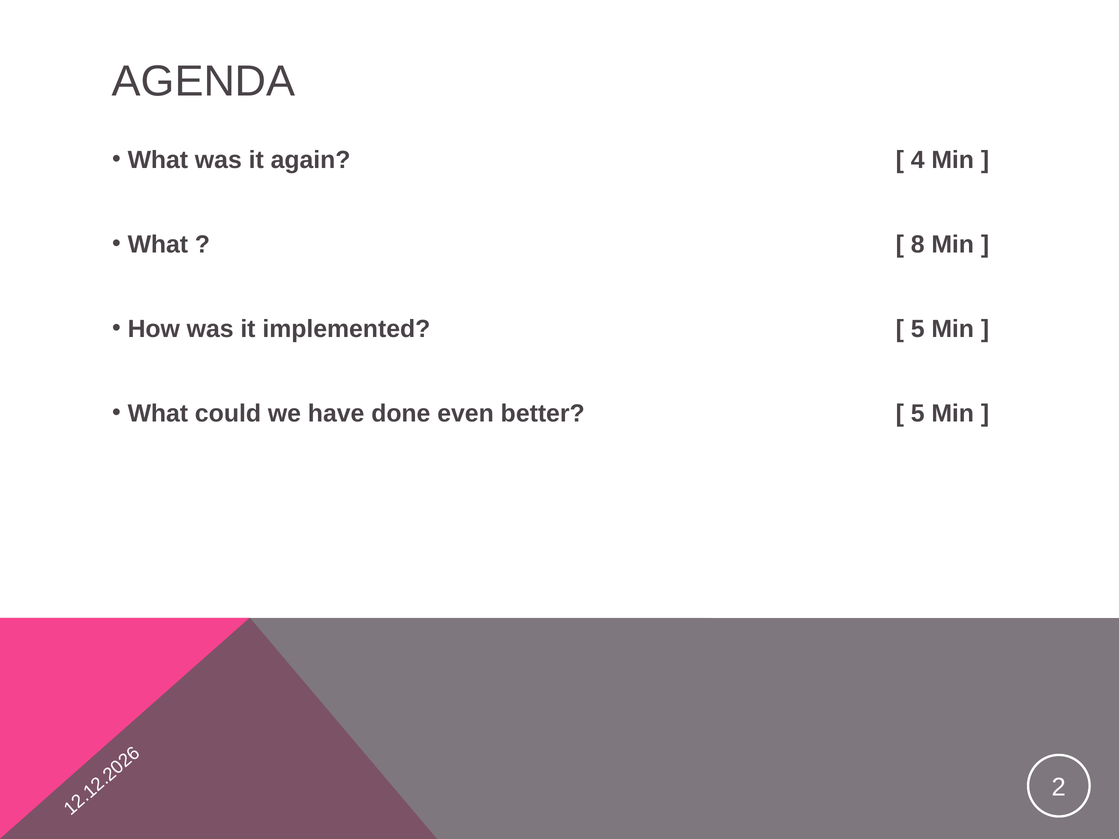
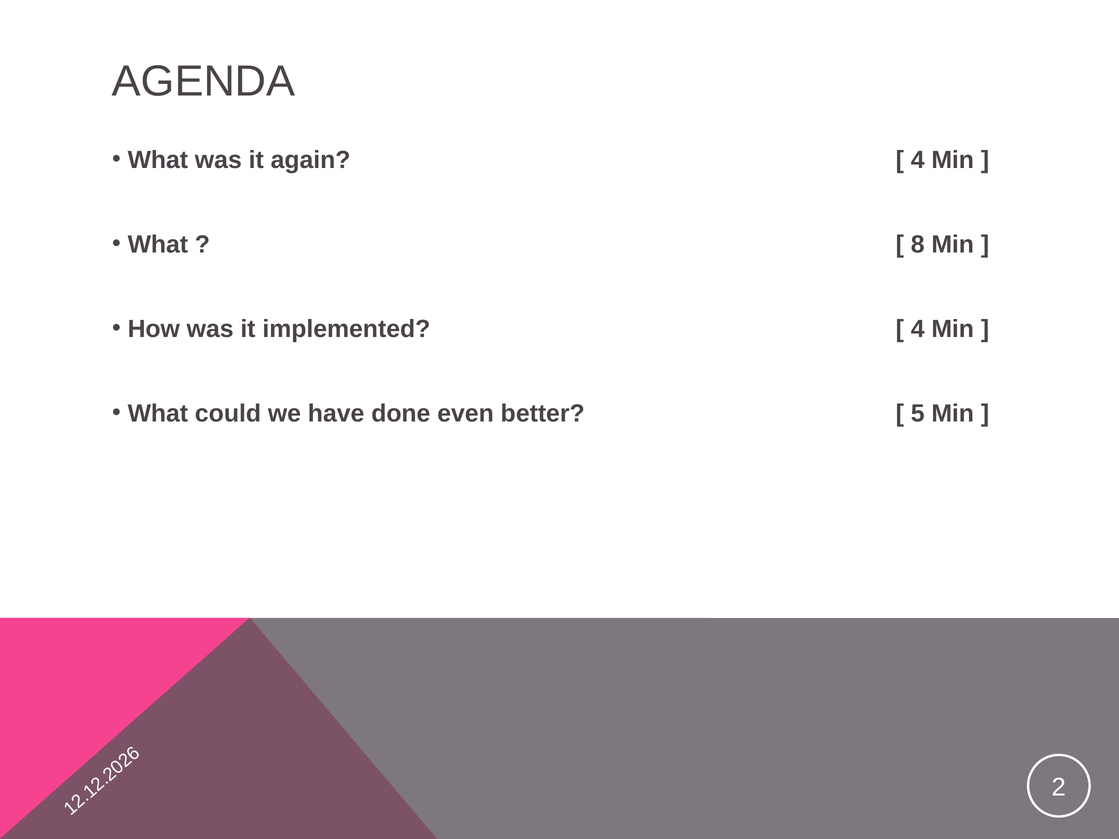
5 at (918, 329): 5 -> 4
